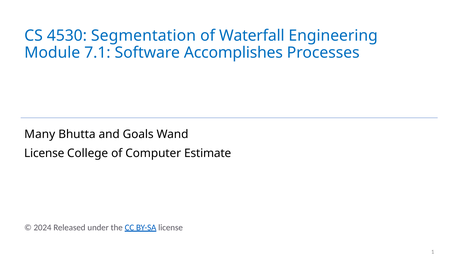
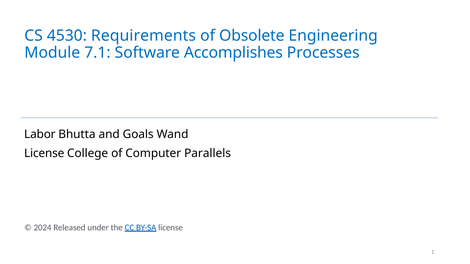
Segmentation: Segmentation -> Requirements
Waterfall: Waterfall -> Obsolete
Many: Many -> Labor
Estimate: Estimate -> Parallels
